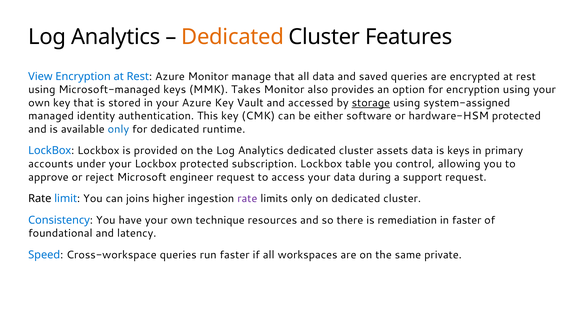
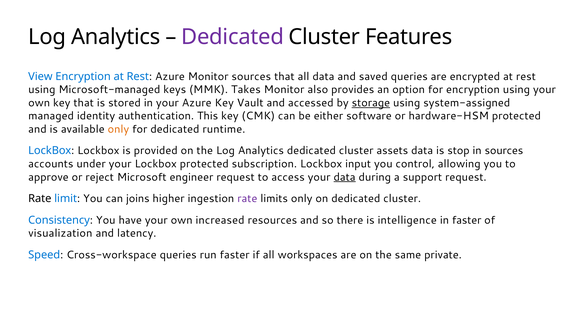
Dedicated at (233, 37) colour: orange -> purple
Monitor manage: manage -> sources
only at (118, 129) colour: blue -> orange
is keys: keys -> stop
in primary: primary -> sources
table: table -> input
data at (345, 177) underline: none -> present
technique: technique -> increased
remediation: remediation -> intelligence
foundational: foundational -> visualization
